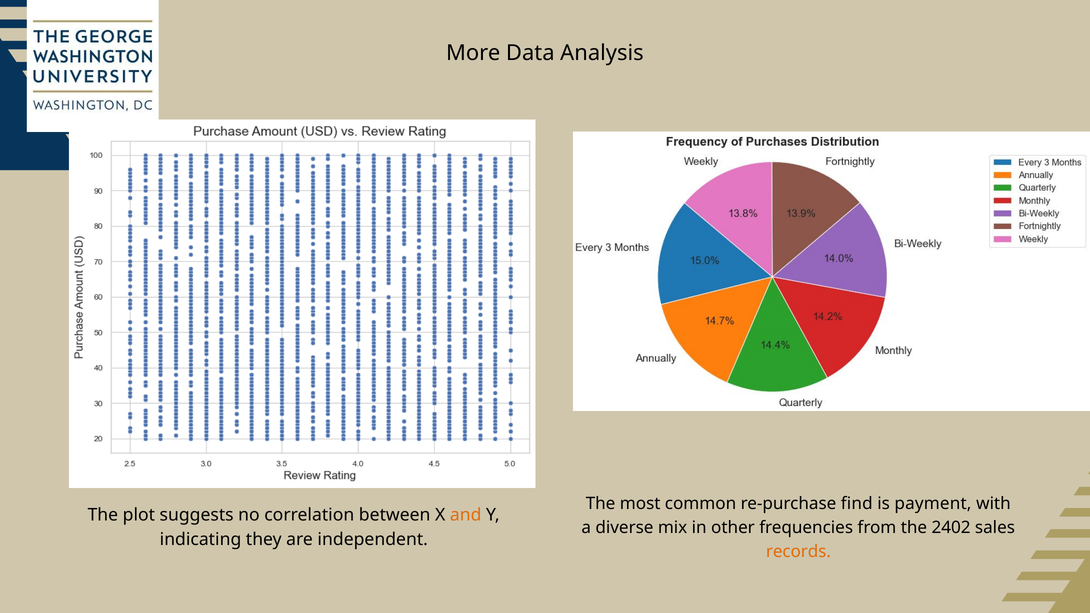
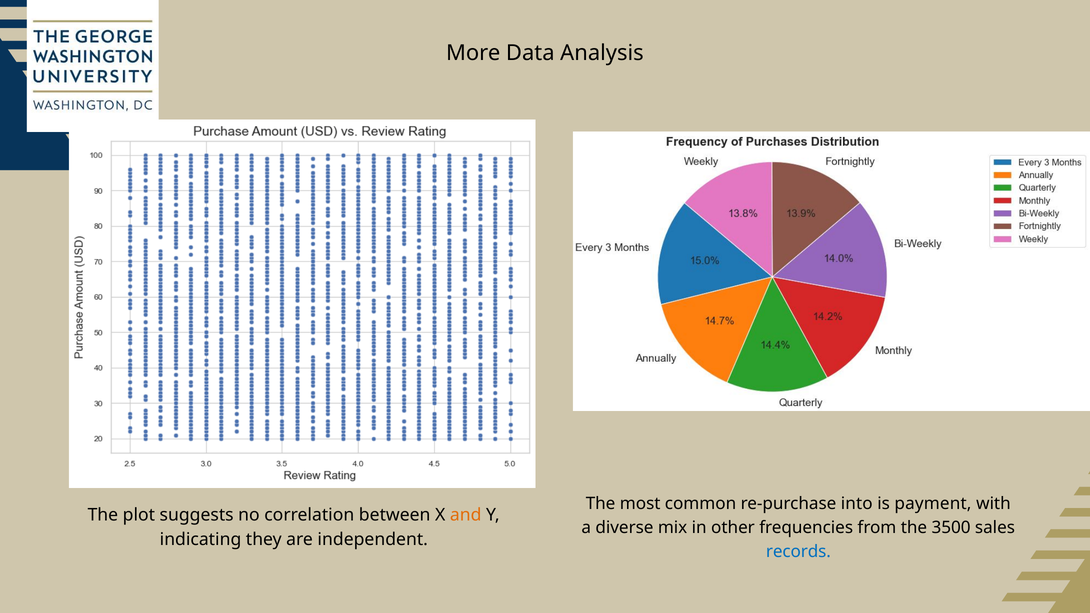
find: find -> into
2402: 2402 -> 3500
records colour: orange -> blue
